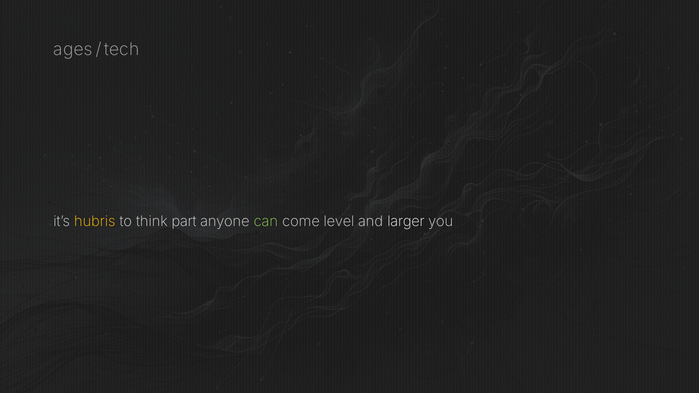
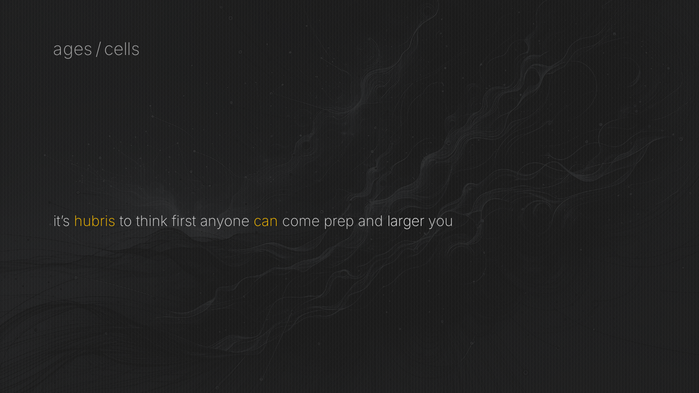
tech: tech -> cells
part: part -> first
can colour: light green -> yellow
level: level -> prep
